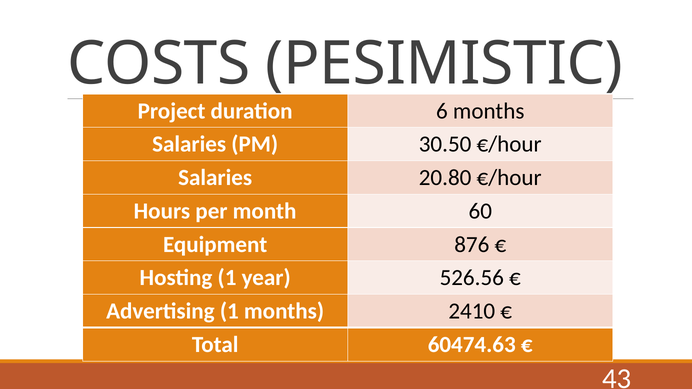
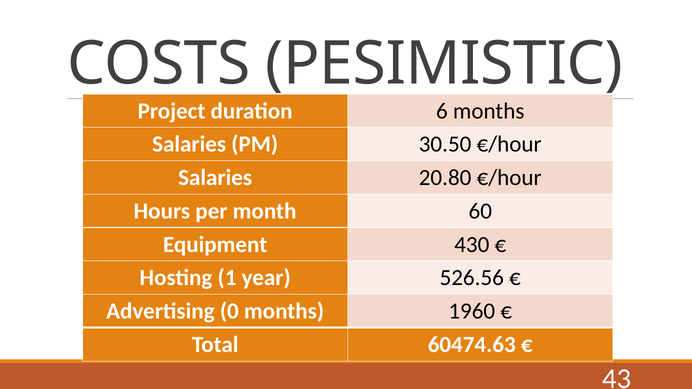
876: 876 -> 430
Advertising 1: 1 -> 0
2410: 2410 -> 1960
